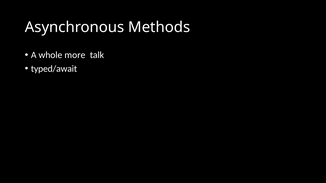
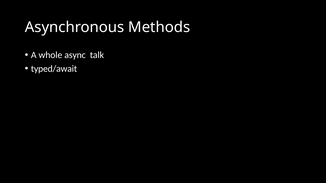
more: more -> async
